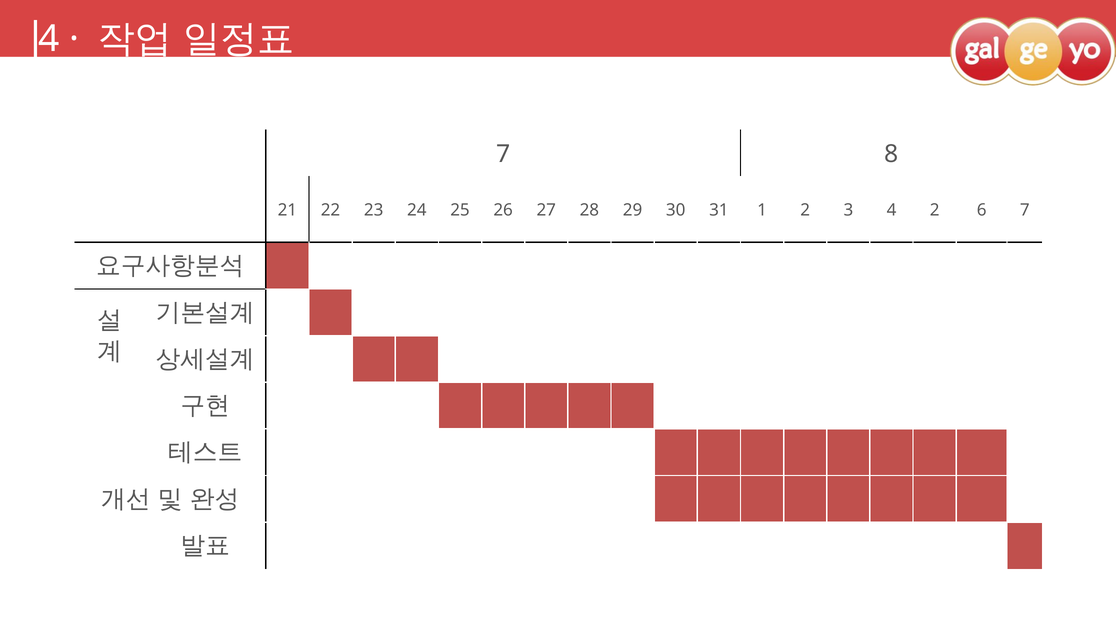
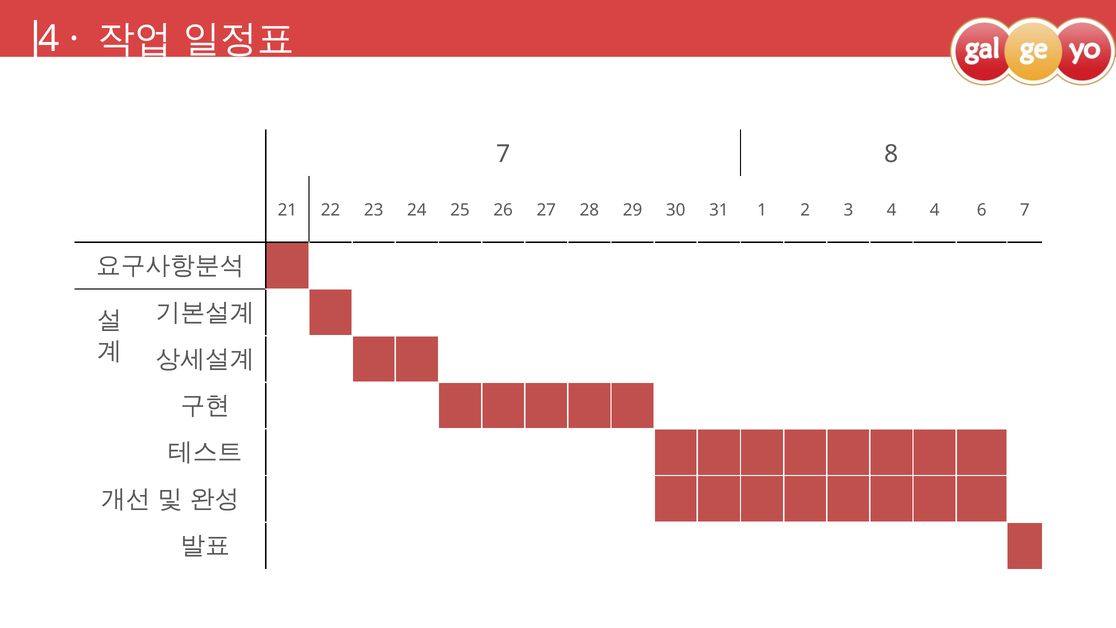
4 2: 2 -> 4
